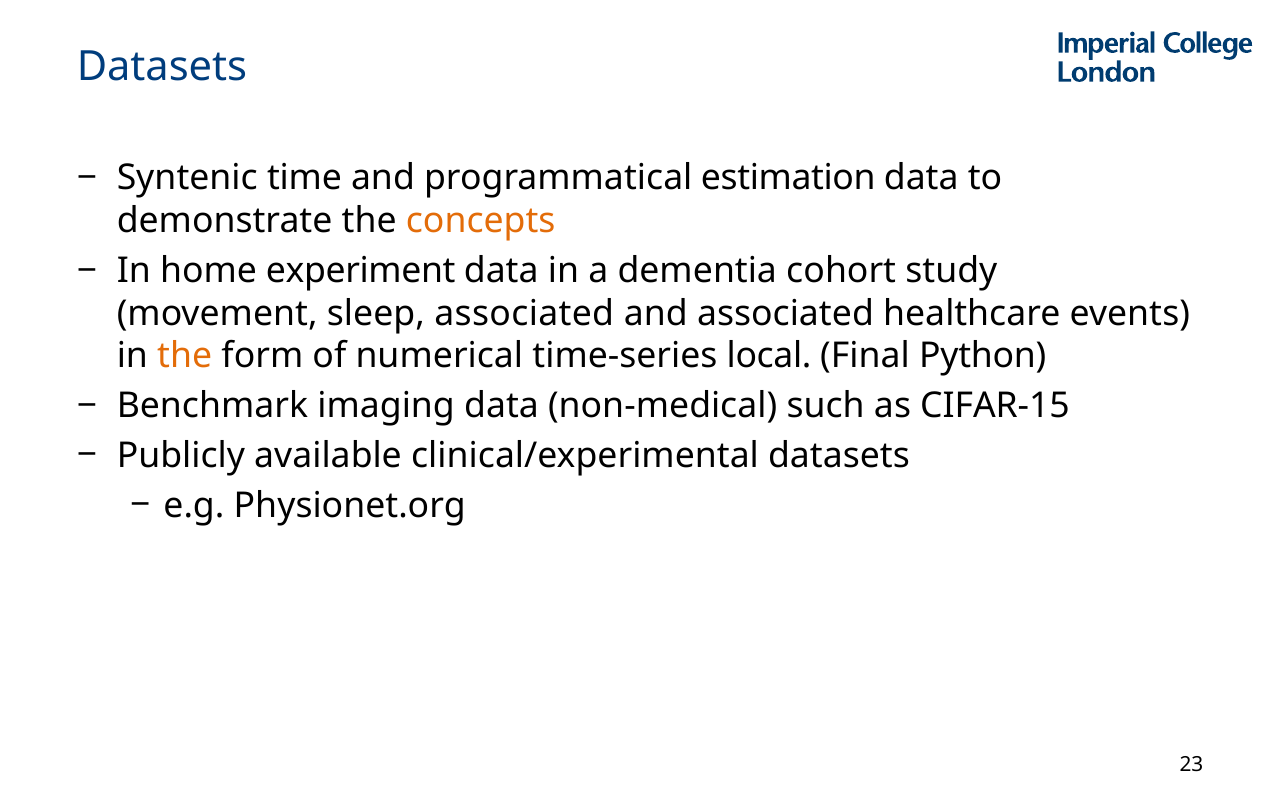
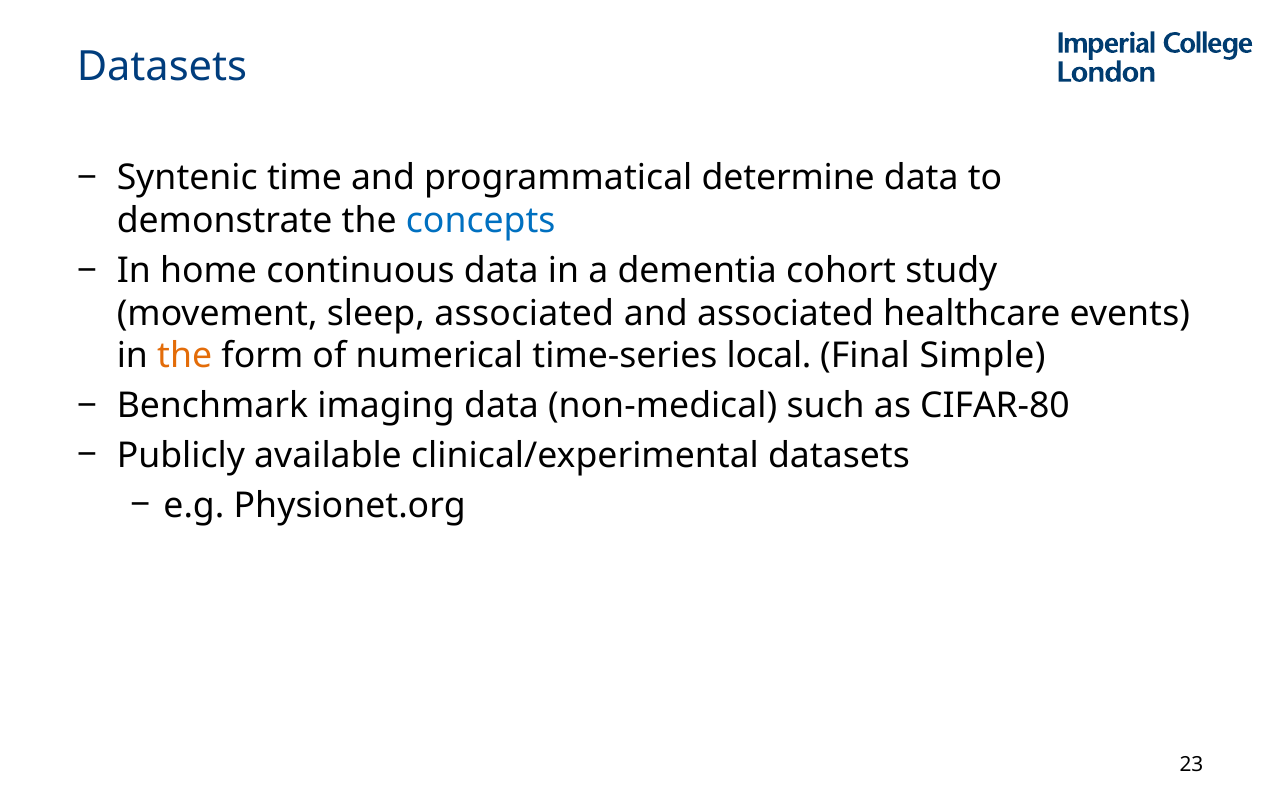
estimation: estimation -> determine
concepts colour: orange -> blue
experiment: experiment -> continuous
Python: Python -> Simple
CIFAR-15: CIFAR-15 -> CIFAR-80
